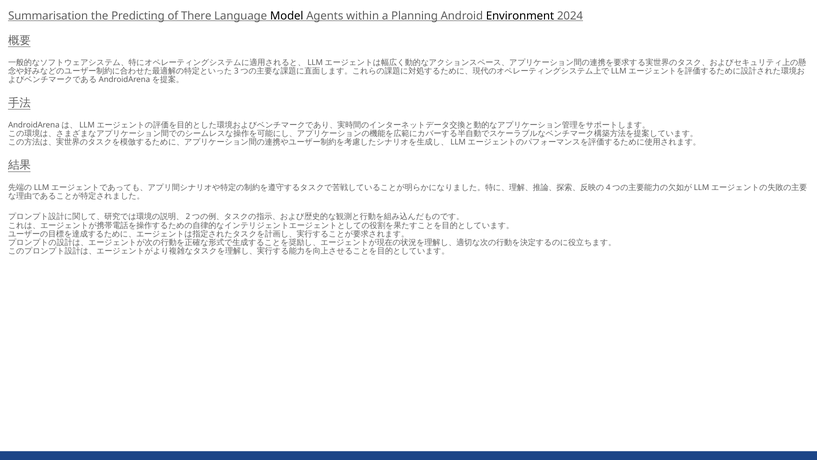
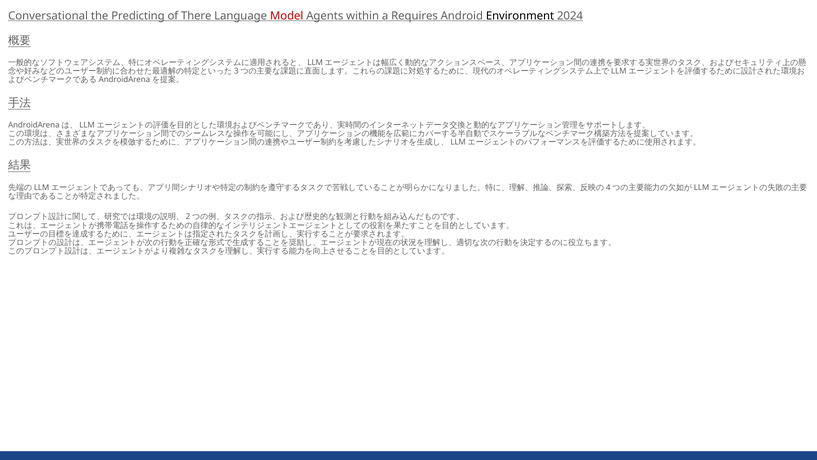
Summarisation: Summarisation -> Conversational
Model colour: black -> red
Planning: Planning -> Requires
